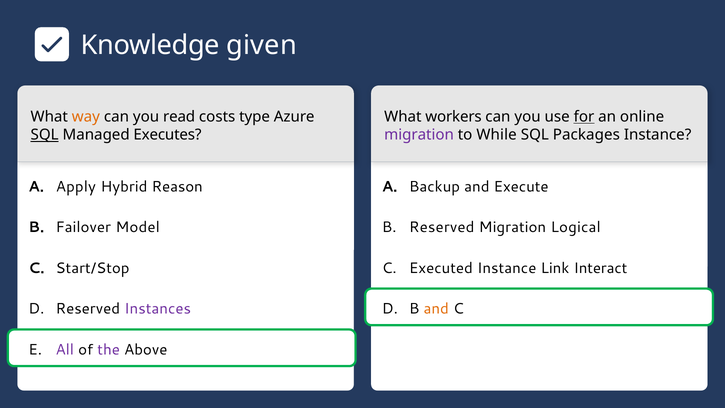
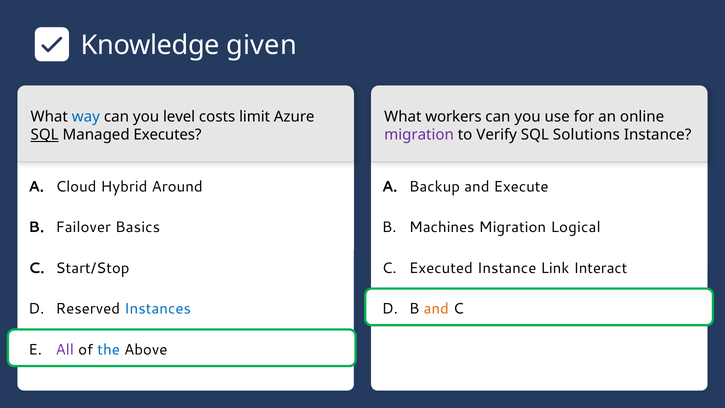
way colour: orange -> blue
read: read -> level
type: type -> limit
for underline: present -> none
While: While -> Verify
Packages: Packages -> Solutions
Apply: Apply -> Cloud
Reason: Reason -> Around
Model: Model -> Basics
B Reserved: Reserved -> Machines
Instances colour: purple -> blue
the colour: purple -> blue
